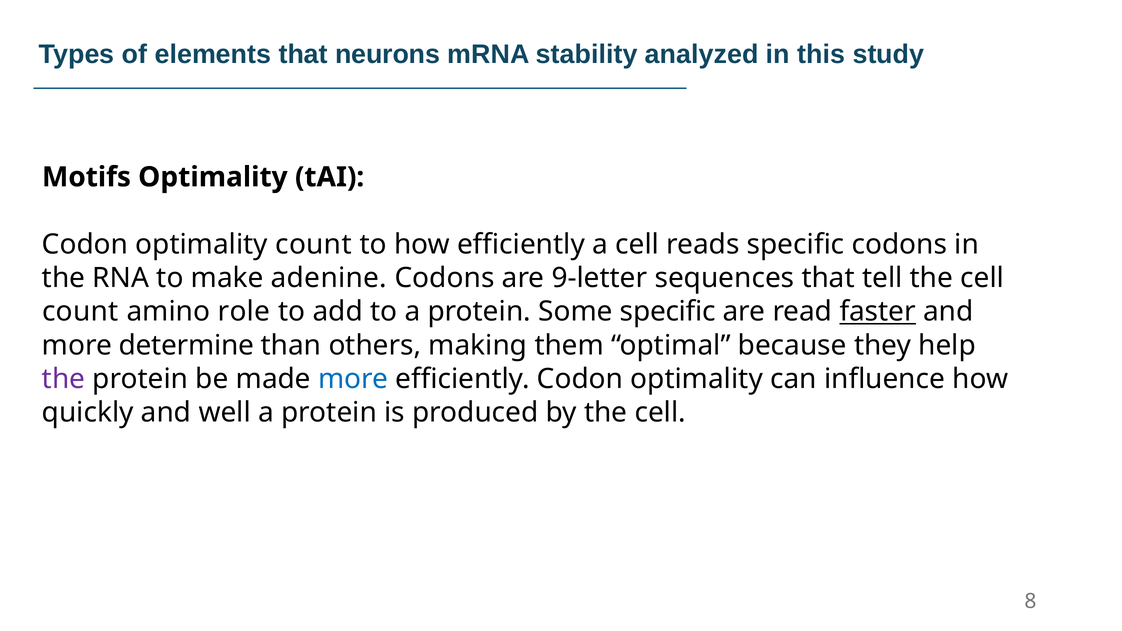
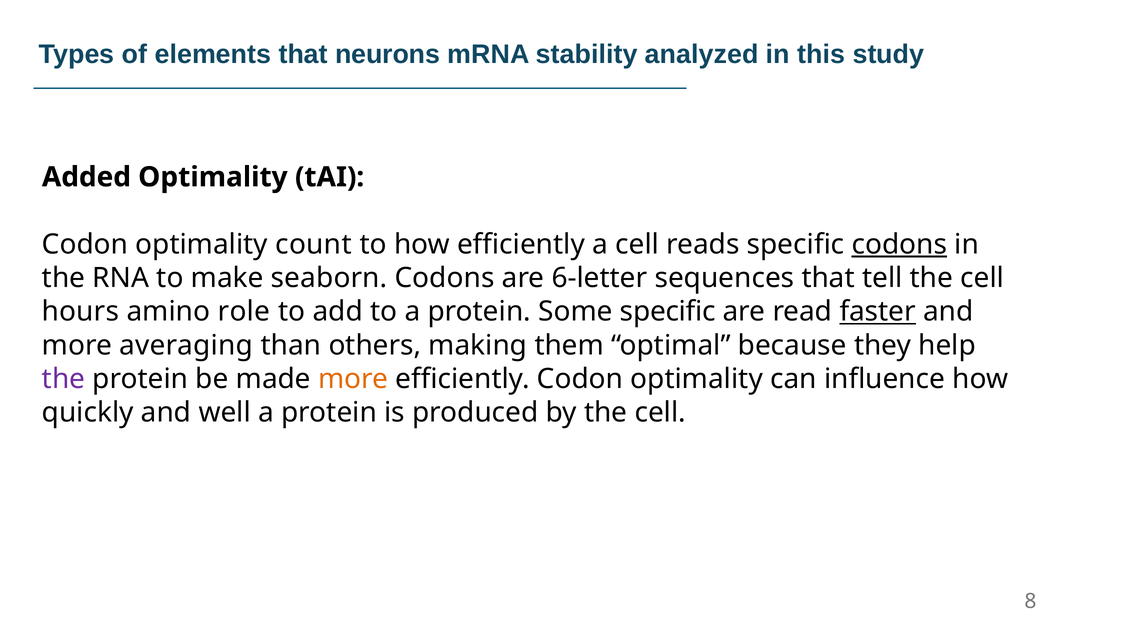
Motifs: Motifs -> Added
codons at (899, 244) underline: none -> present
adenine: adenine -> seaborn
9-letter: 9-letter -> 6-letter
count at (80, 312): count -> hours
determine: determine -> averaging
more at (353, 379) colour: blue -> orange
